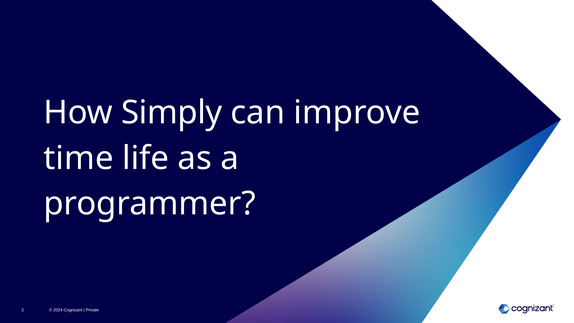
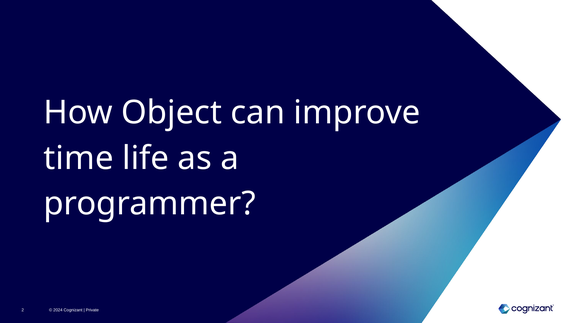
Simply: Simply -> Object
